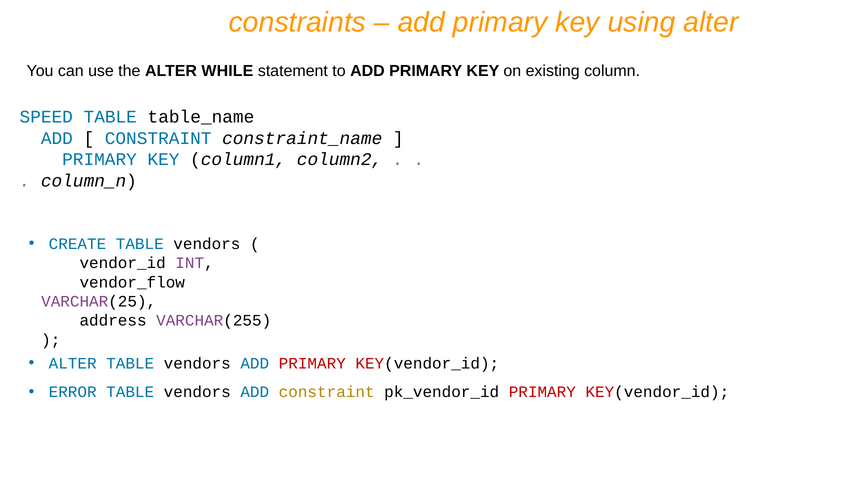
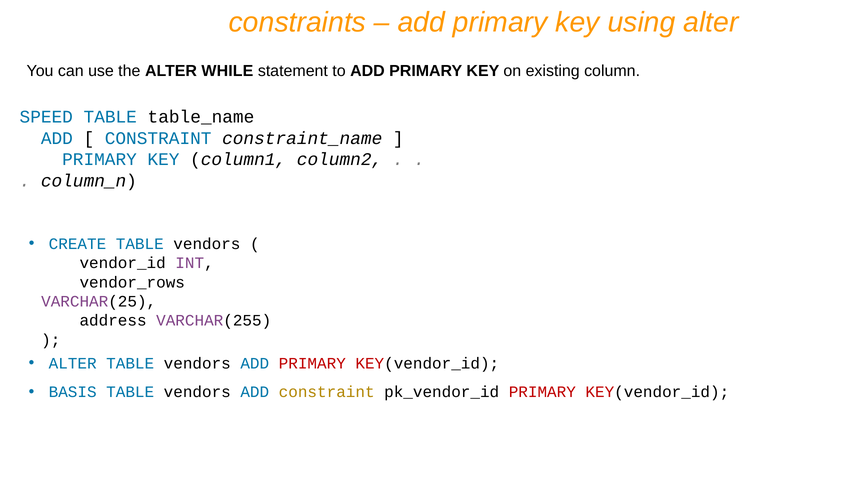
vendor_flow: vendor_flow -> vendor_rows
ERROR: ERROR -> BASIS
